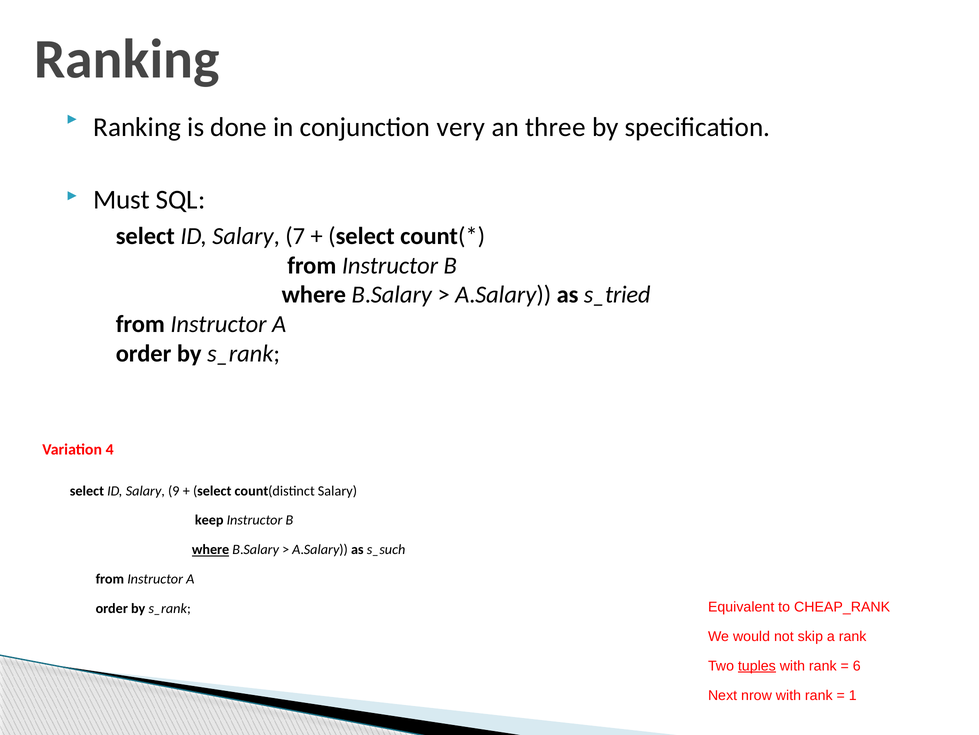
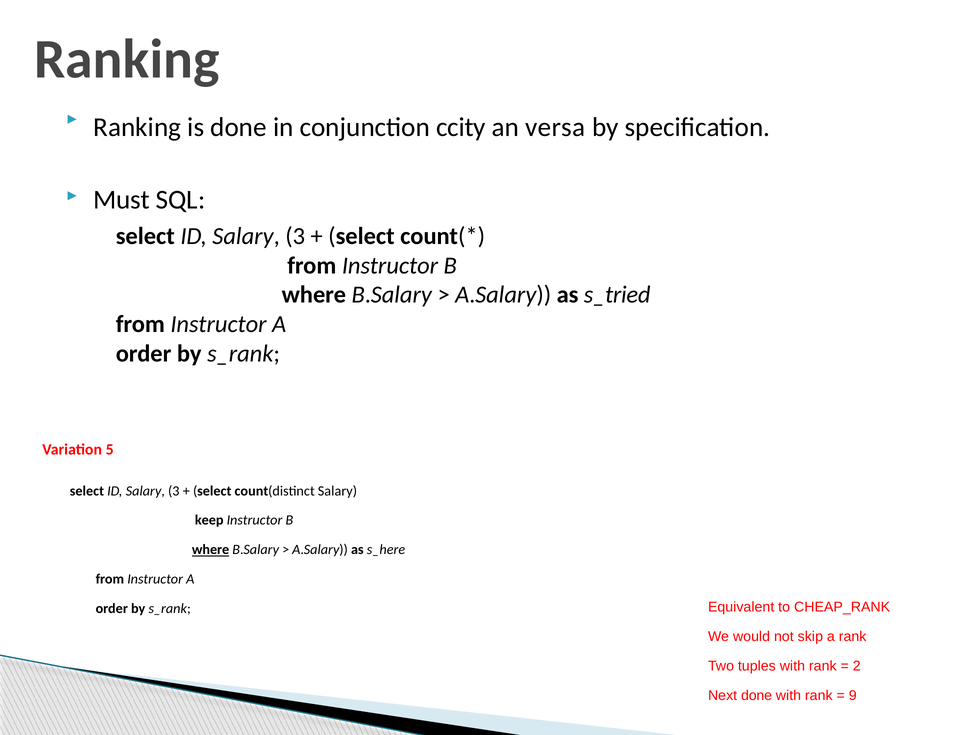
very: very -> ccity
three: three -> versa
7 at (295, 236): 7 -> 3
4: 4 -> 5
9 at (174, 490): 9 -> 3
s_such: s_such -> s_here
tuples underline: present -> none
6: 6 -> 2
Next nrow: nrow -> done
1: 1 -> 9
